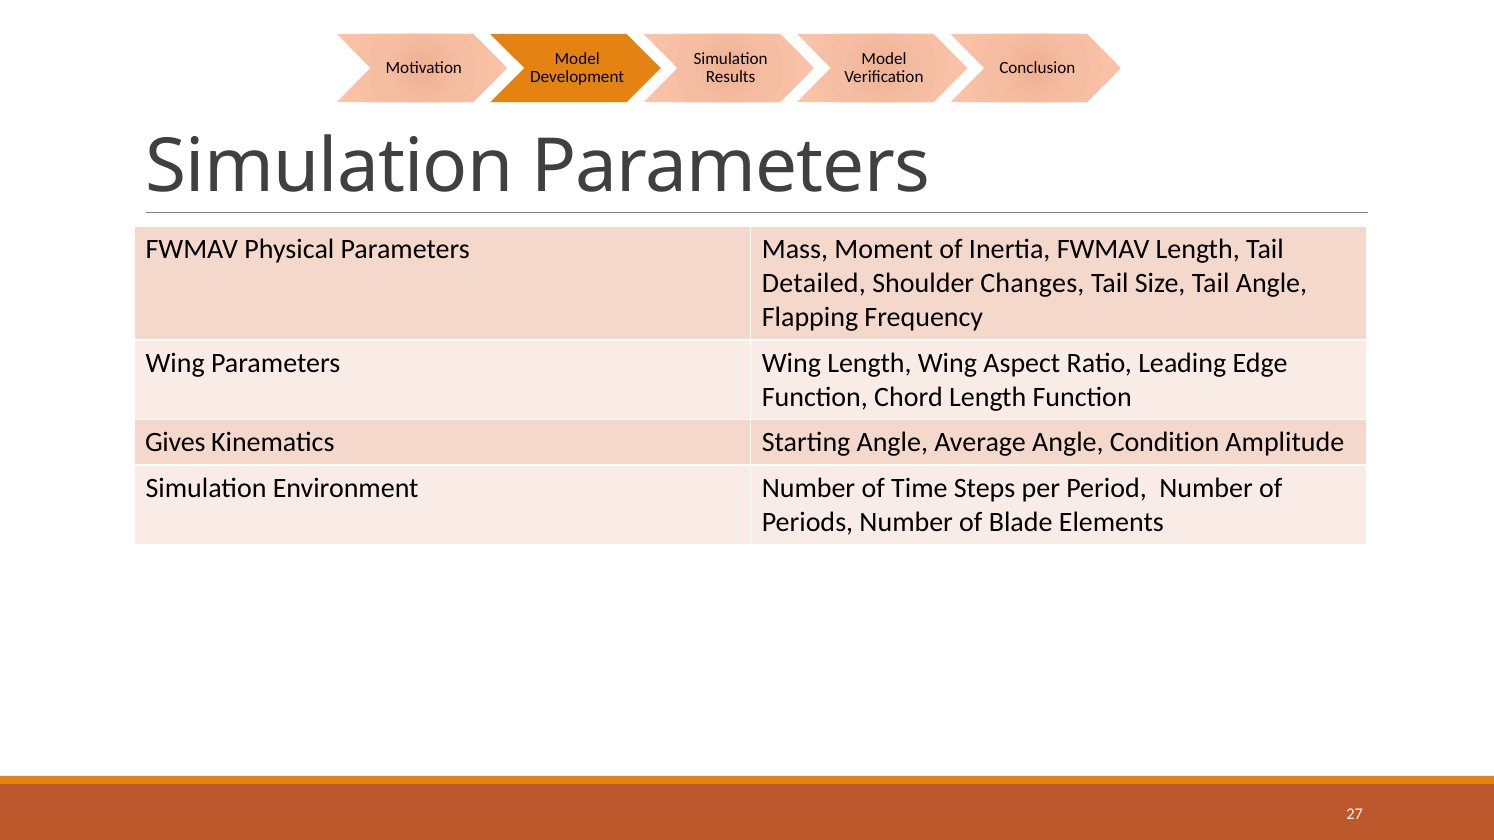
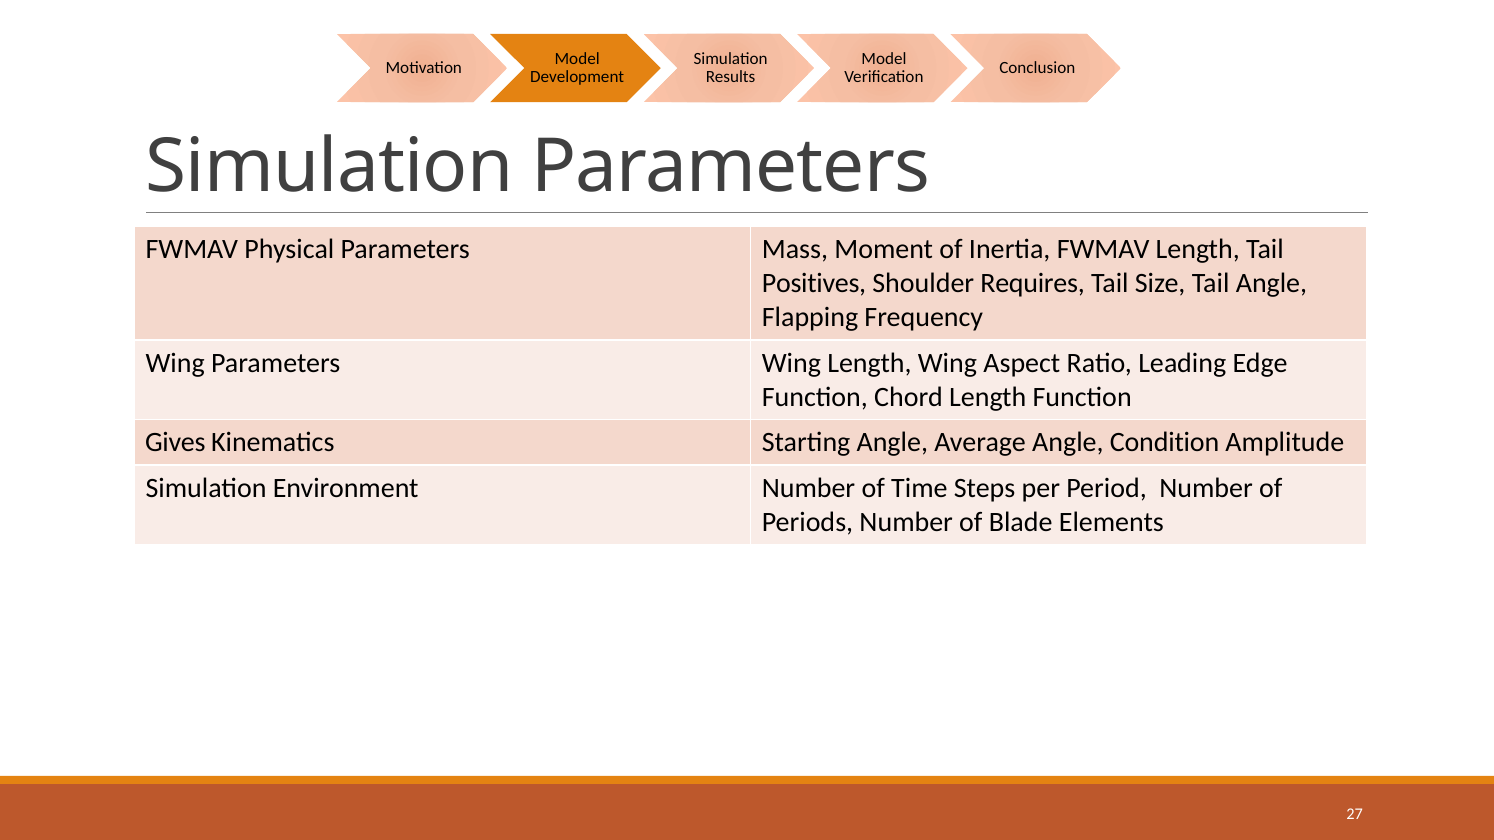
Detailed: Detailed -> Positives
Changes: Changes -> Requires
